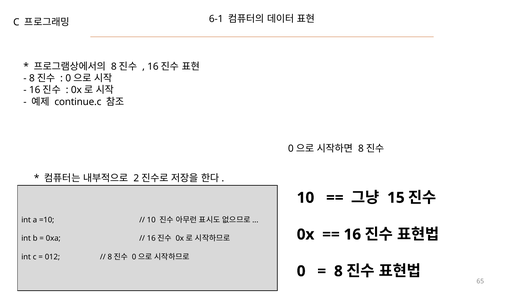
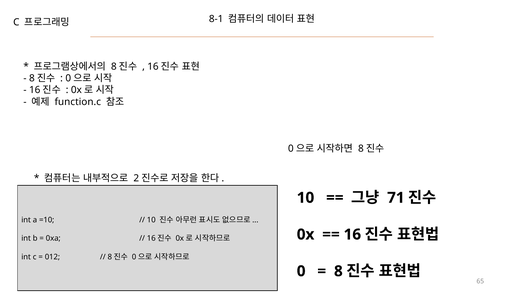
6-1: 6-1 -> 8-1
continue.c: continue.c -> function.c
15: 15 -> 71
